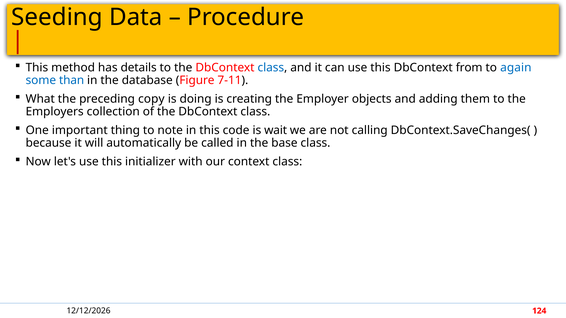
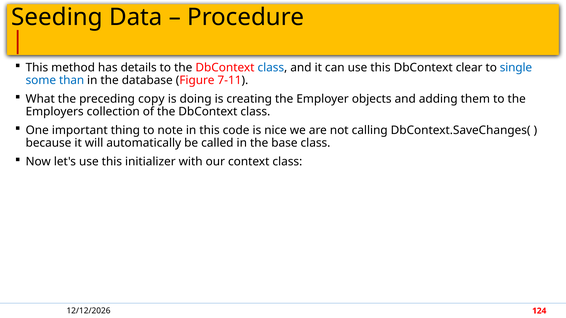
from: from -> clear
again: again -> single
wait: wait -> nice
